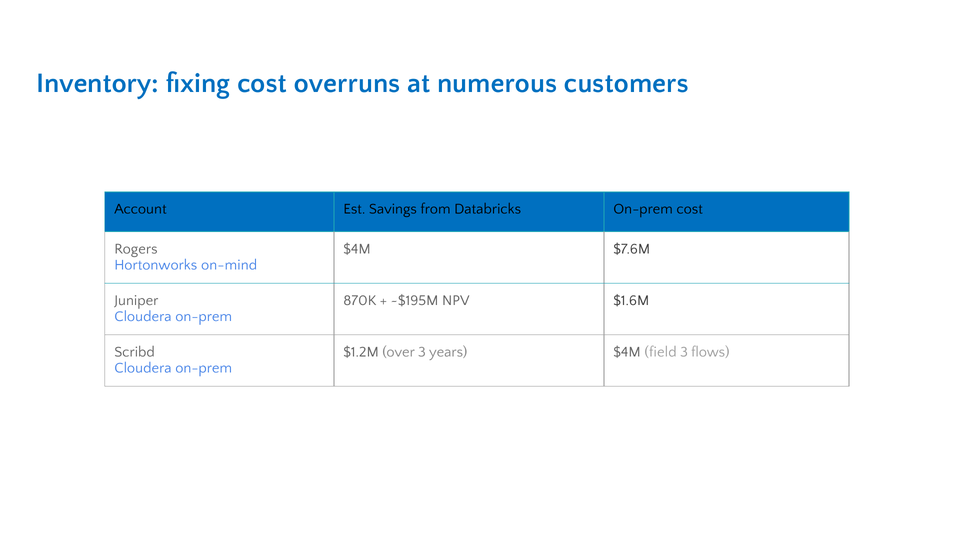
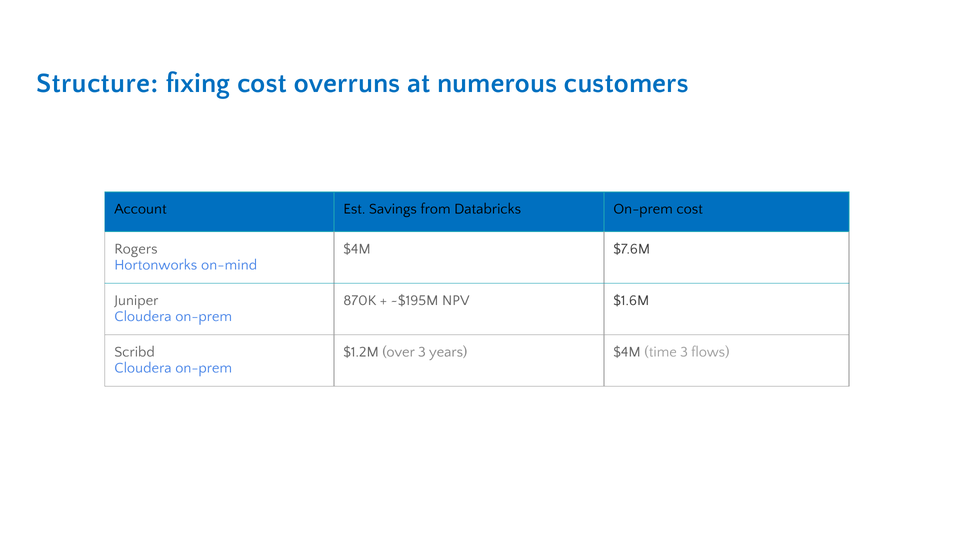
Inventory: Inventory -> Structure
field: field -> time
